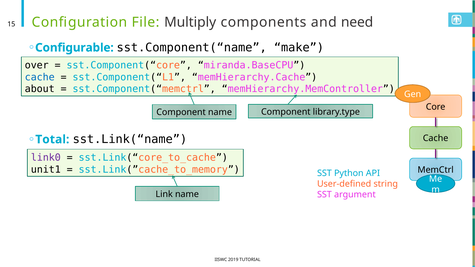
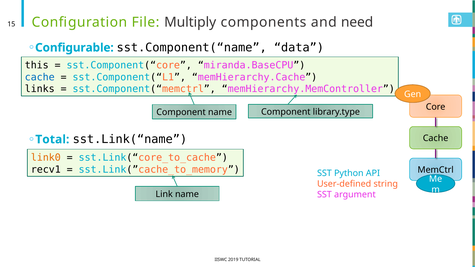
make: make -> data
over: over -> this
about: about -> links
link0 colour: purple -> orange
unit1: unit1 -> recv1
